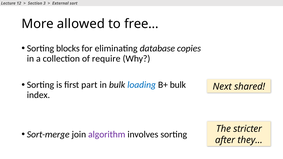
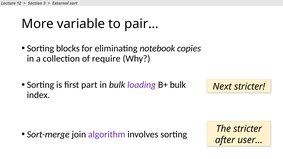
allowed: allowed -> variable
free…: free… -> pair…
database: database -> notebook
loading colour: blue -> purple
Next shared: shared -> stricter
they…: they… -> user…
